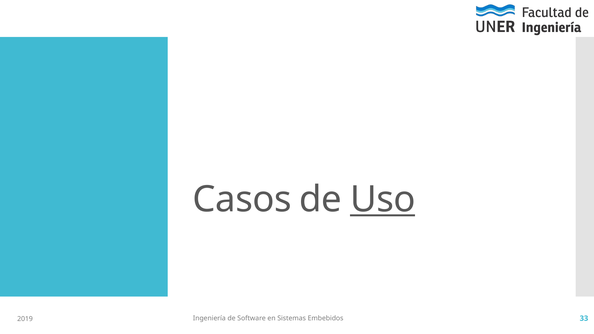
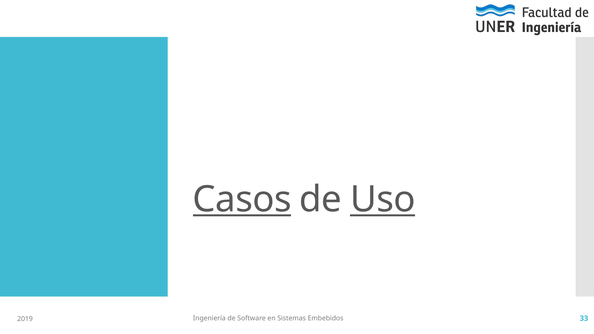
Casos underline: none -> present
